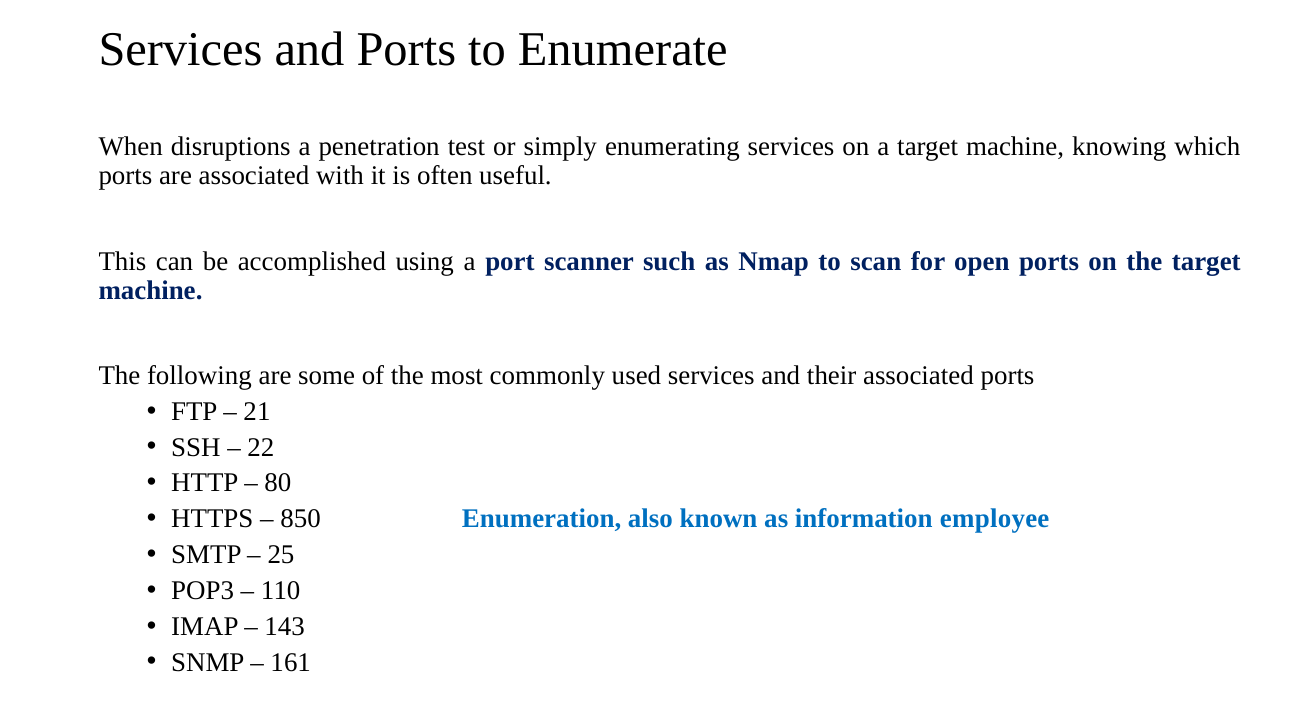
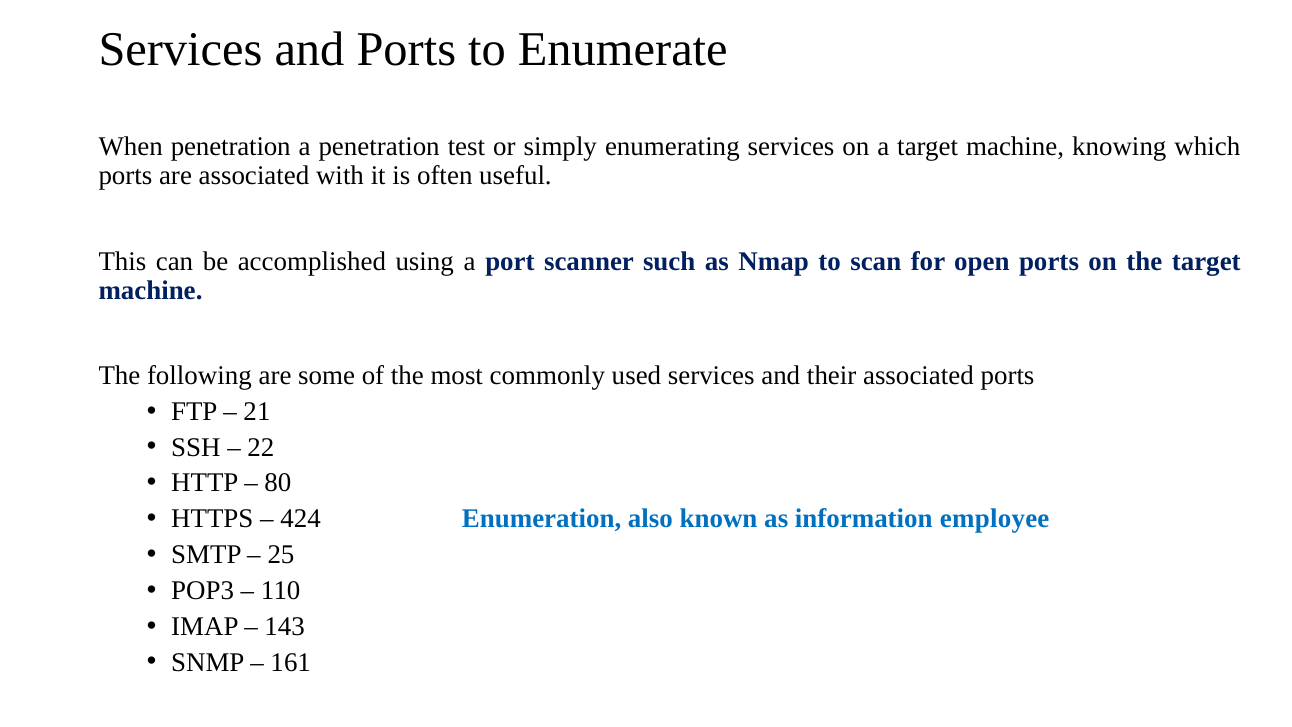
When disruptions: disruptions -> penetration
850: 850 -> 424
